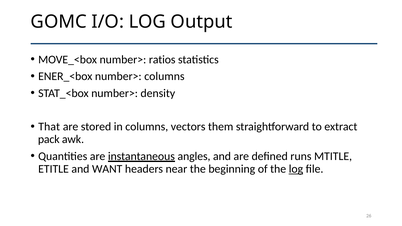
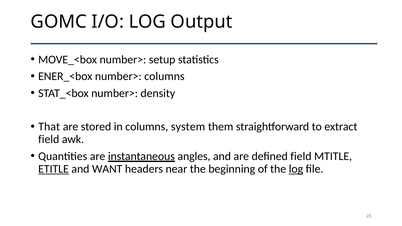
ratios: ratios -> setup
vectors: vectors -> system
pack at (49, 139): pack -> field
defined runs: runs -> field
ETITLE underline: none -> present
